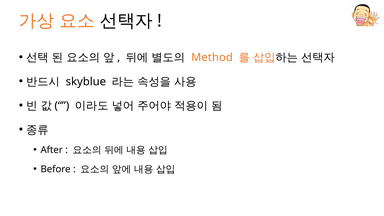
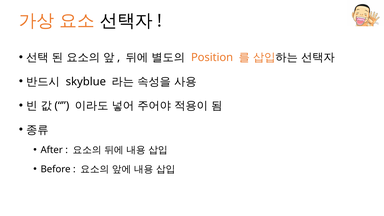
Method: Method -> Position
